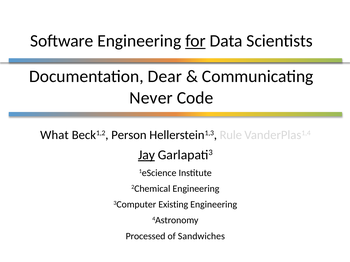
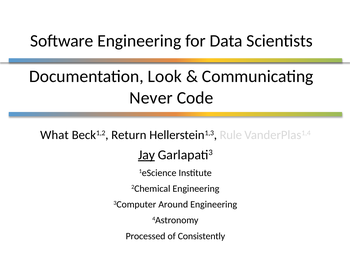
for underline: present -> none
Dear: Dear -> Look
Person: Person -> Return
Existing: Existing -> Around
Sandwiches: Sandwiches -> Consistently
